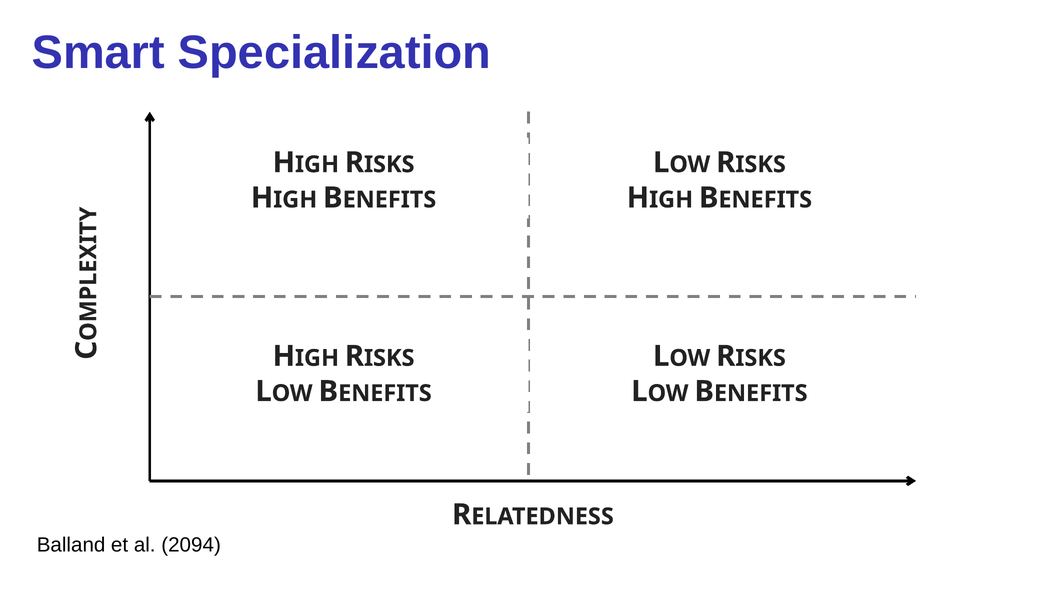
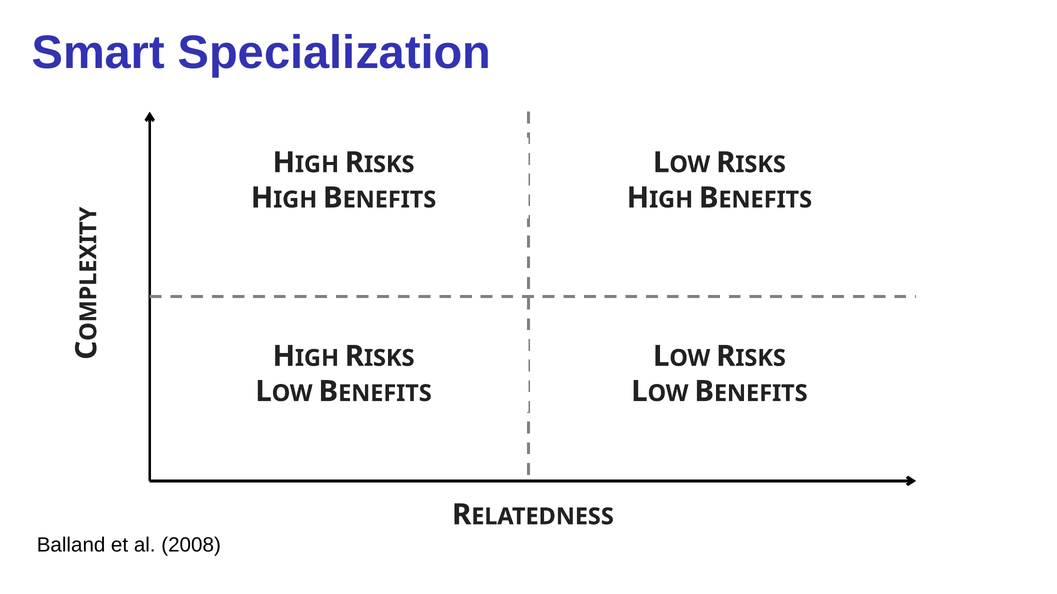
2094: 2094 -> 2008
